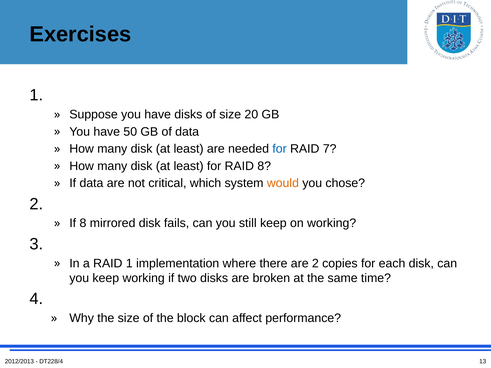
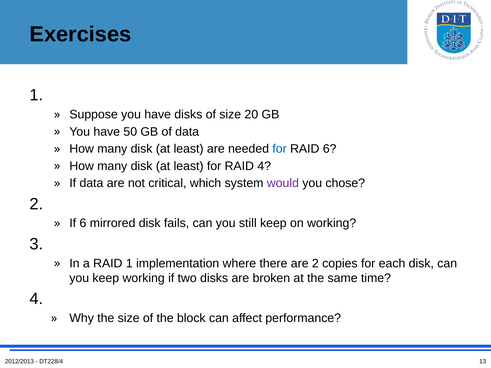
RAID 7: 7 -> 6
RAID 8: 8 -> 4
would colour: orange -> purple
If 8: 8 -> 6
